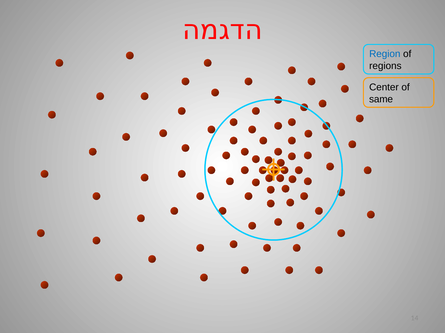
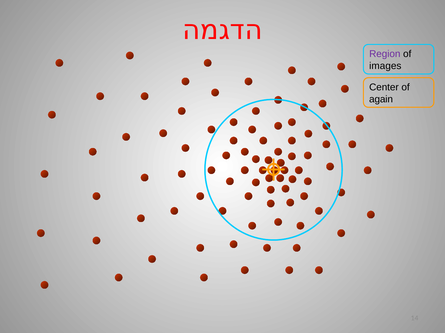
Region colour: blue -> purple
regions: regions -> images
same: same -> again
